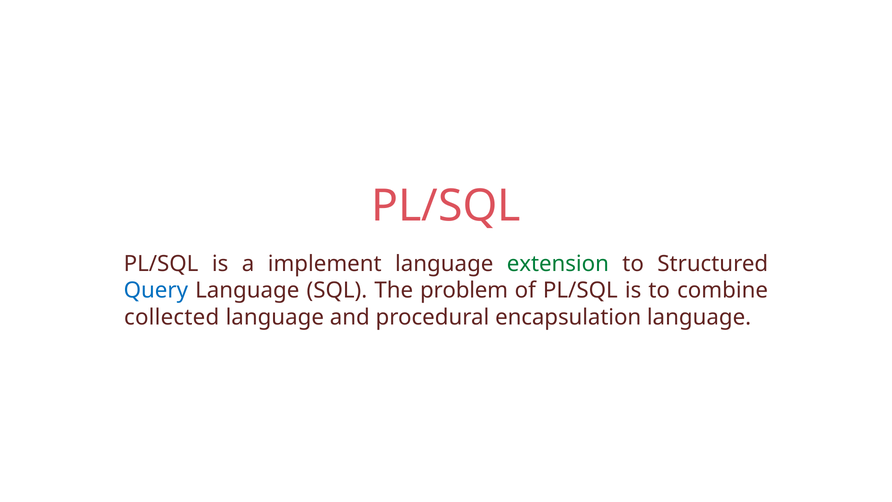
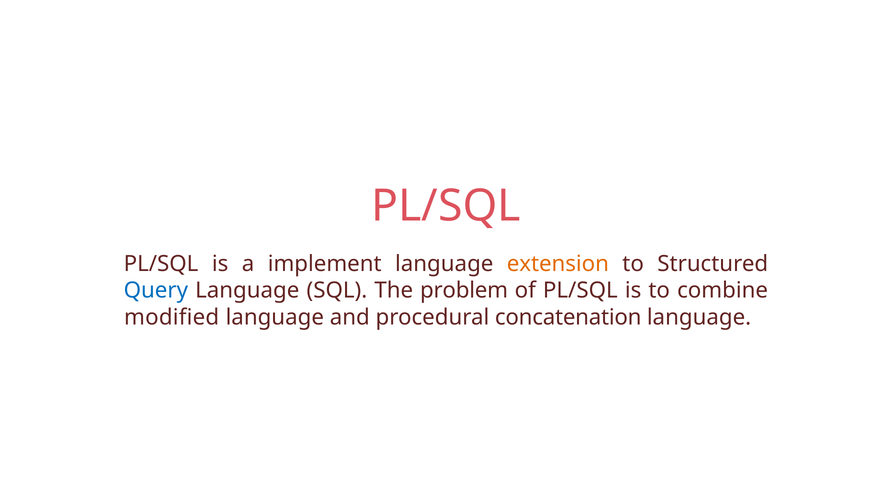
extension colour: green -> orange
collected: collected -> modified
encapsulation: encapsulation -> concatenation
